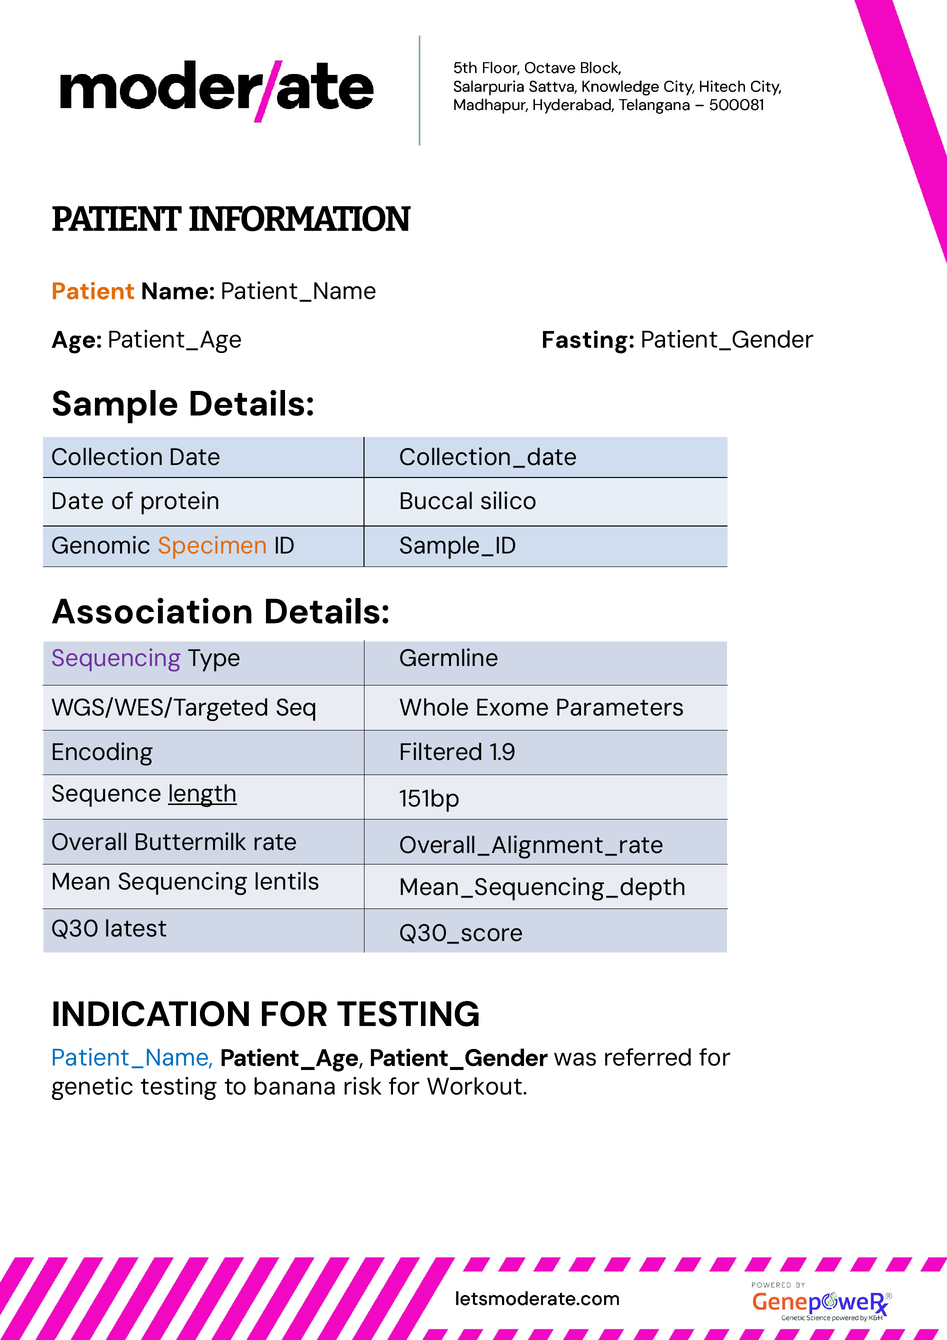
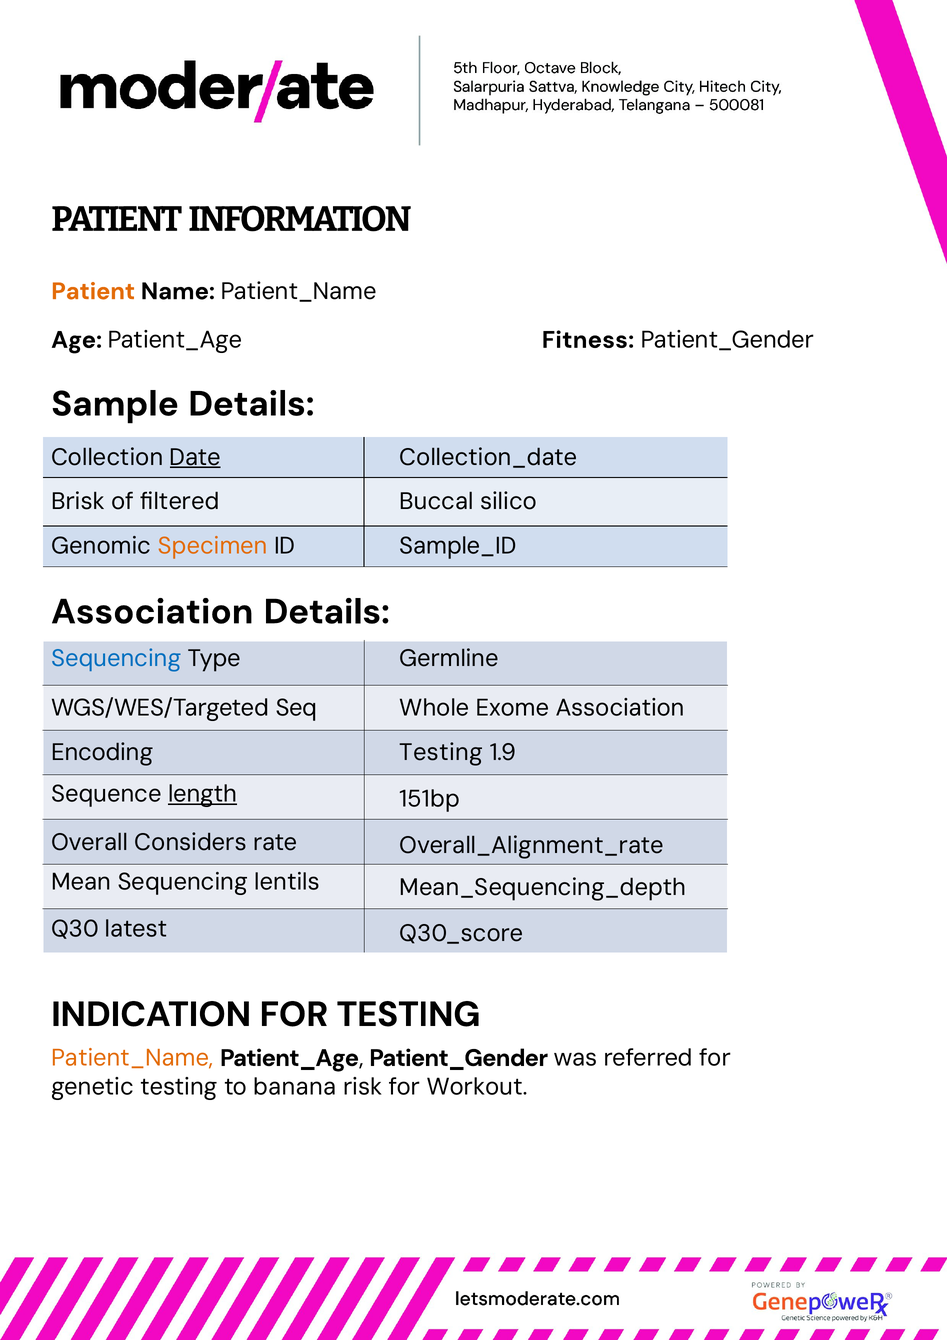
Fasting: Fasting -> Fitness
Date at (195, 457) underline: none -> present
Date at (78, 502): Date -> Brisk
protein: protein -> ﬁltered
Sequencing at (116, 659) colour: purple -> blue
Exome Parameters: Parameters -> Association
Encoding Filtered: Filtered -> Testing
Buttermilk: Buttermilk -> Considers
Patient_Name at (132, 1058) colour: blue -> orange
